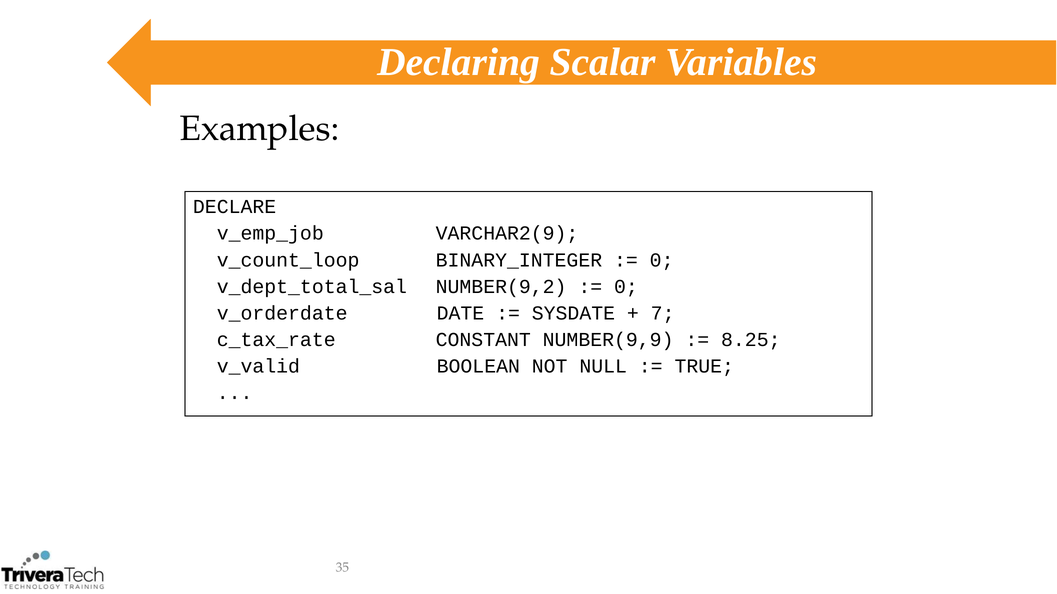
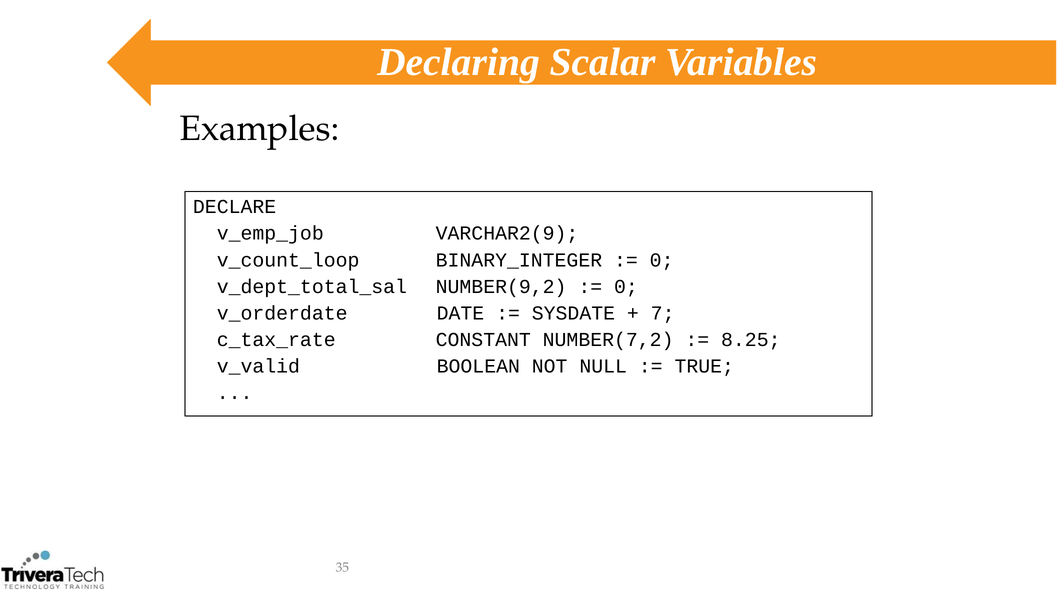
NUMBER(9,9: NUMBER(9,9 -> NUMBER(7,2
